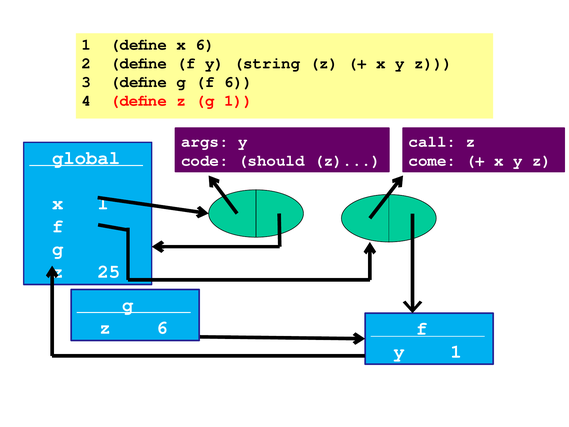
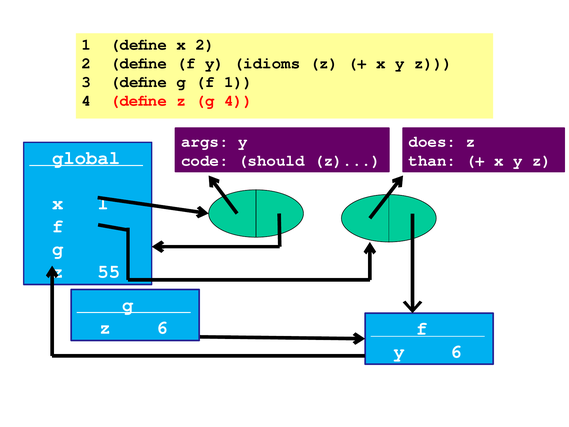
x 6: 6 -> 2
string: string -> idioms
f 6: 6 -> 1
g 1: 1 -> 4
call: call -> does
come: come -> than
25: 25 -> 55
y 1: 1 -> 6
